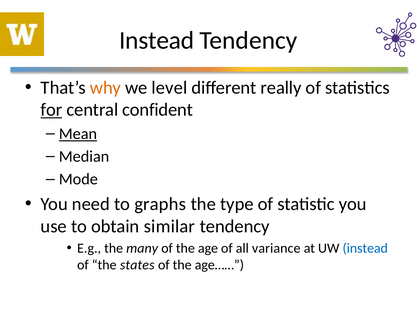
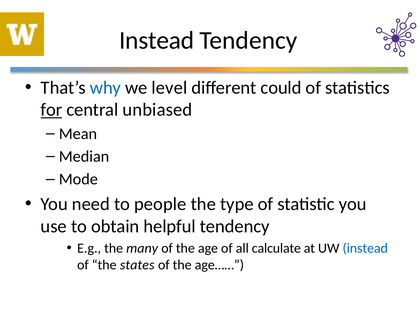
why colour: orange -> blue
really: really -> could
confident: confident -> unbiased
Mean underline: present -> none
graphs: graphs -> people
similar: similar -> helpful
variance: variance -> calculate
